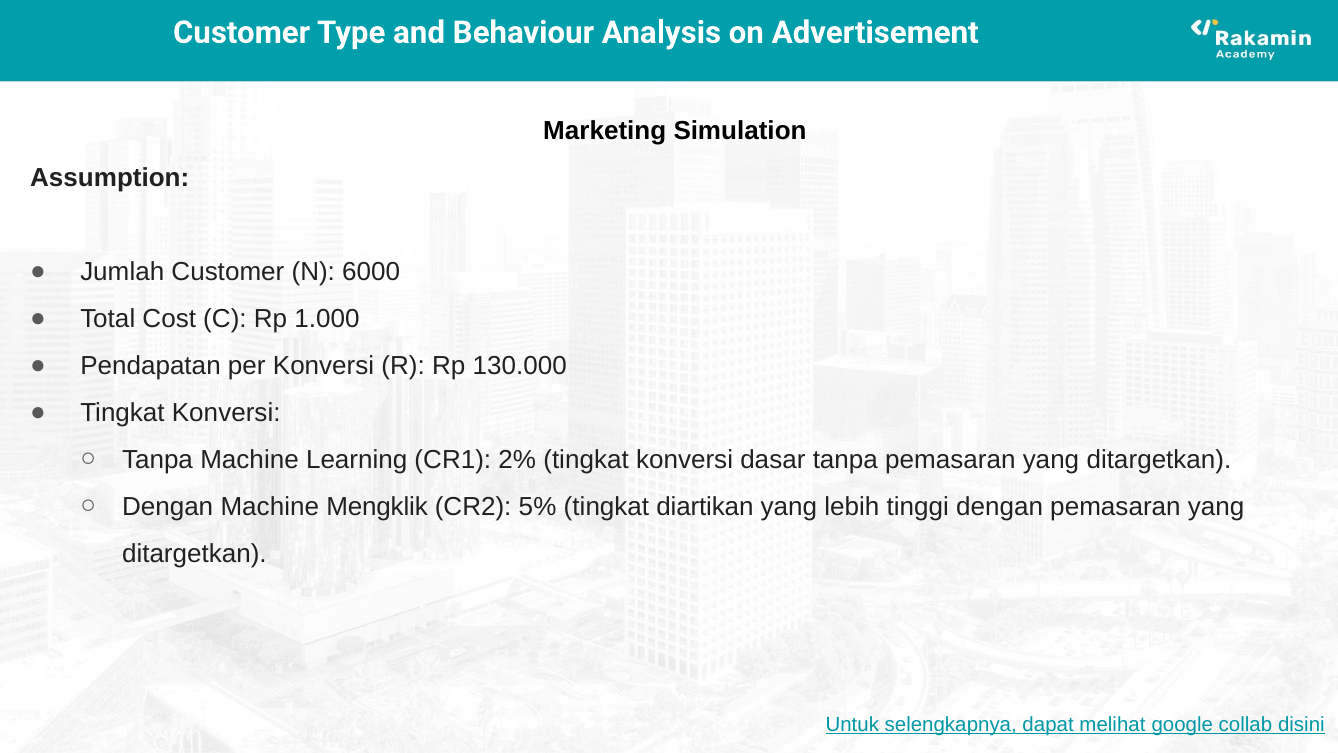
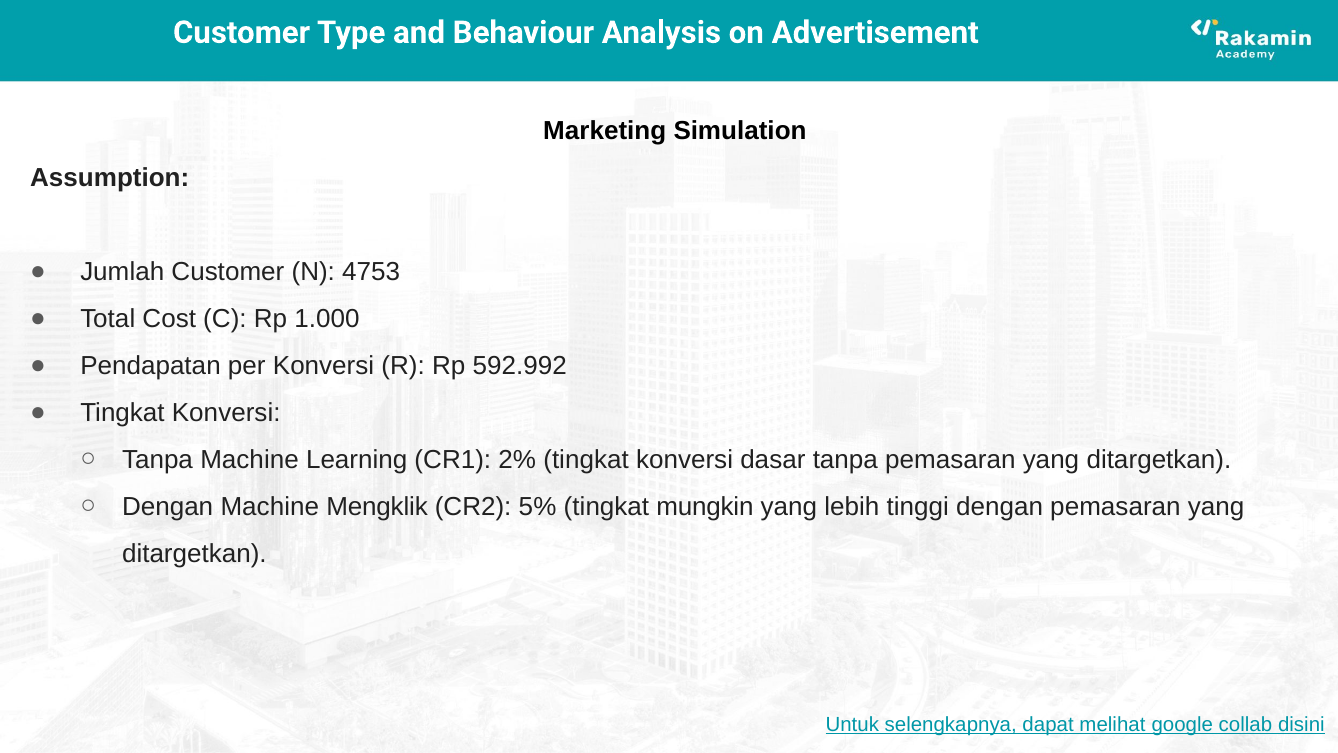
6000: 6000 -> 4753
130.000: 130.000 -> 592.992
diartikan: diartikan -> mungkin
